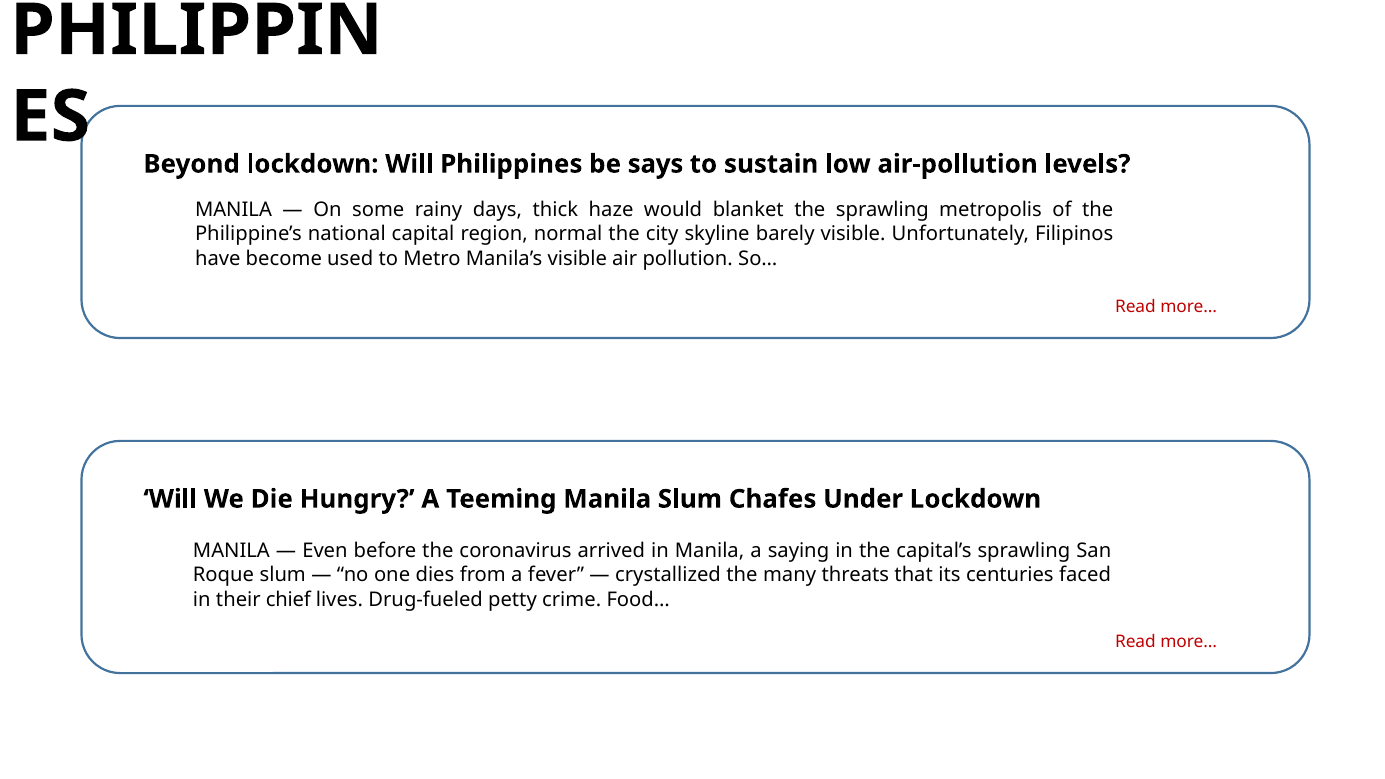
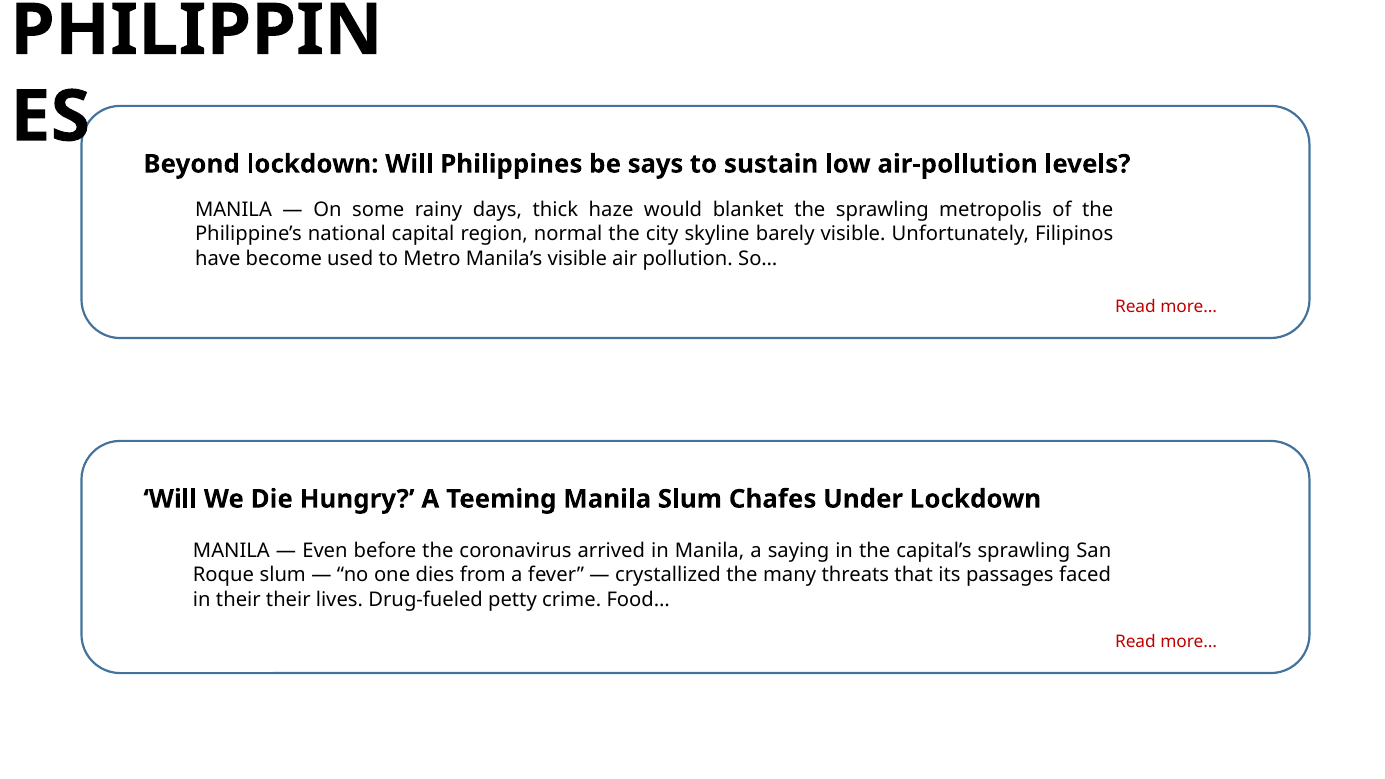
centuries: centuries -> passages
their chief: chief -> their
